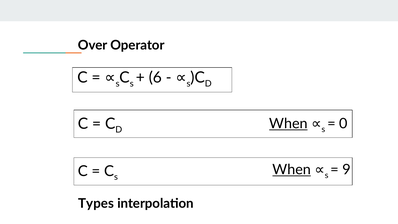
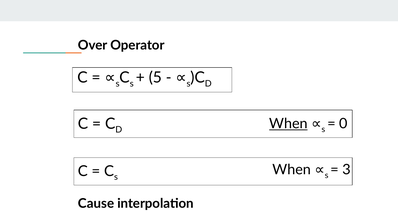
6: 6 -> 5
When at (292, 170) underline: present -> none
9: 9 -> 3
Types: Types -> Cause
